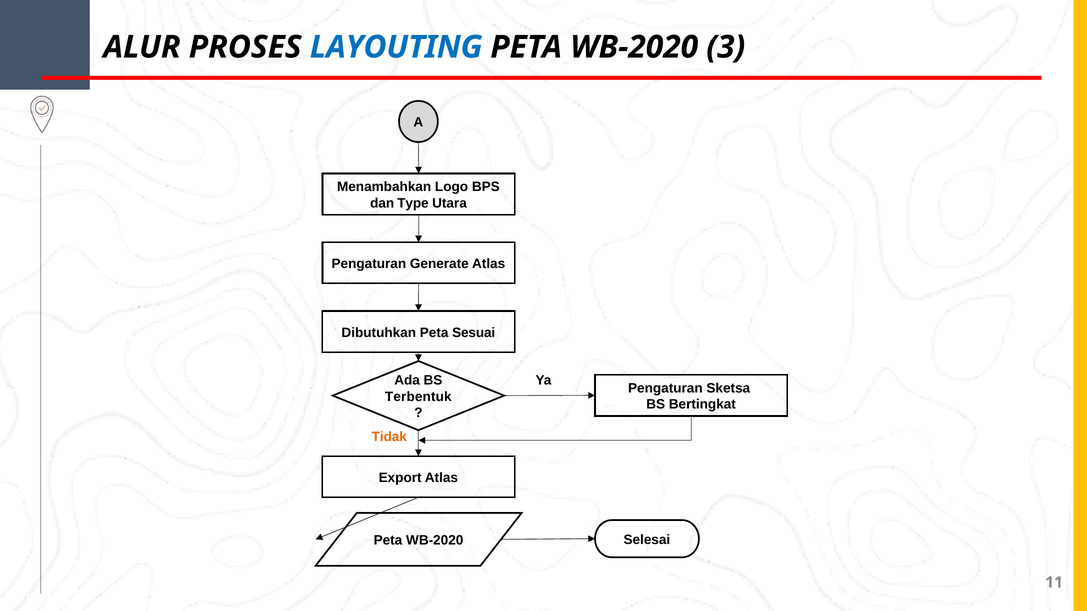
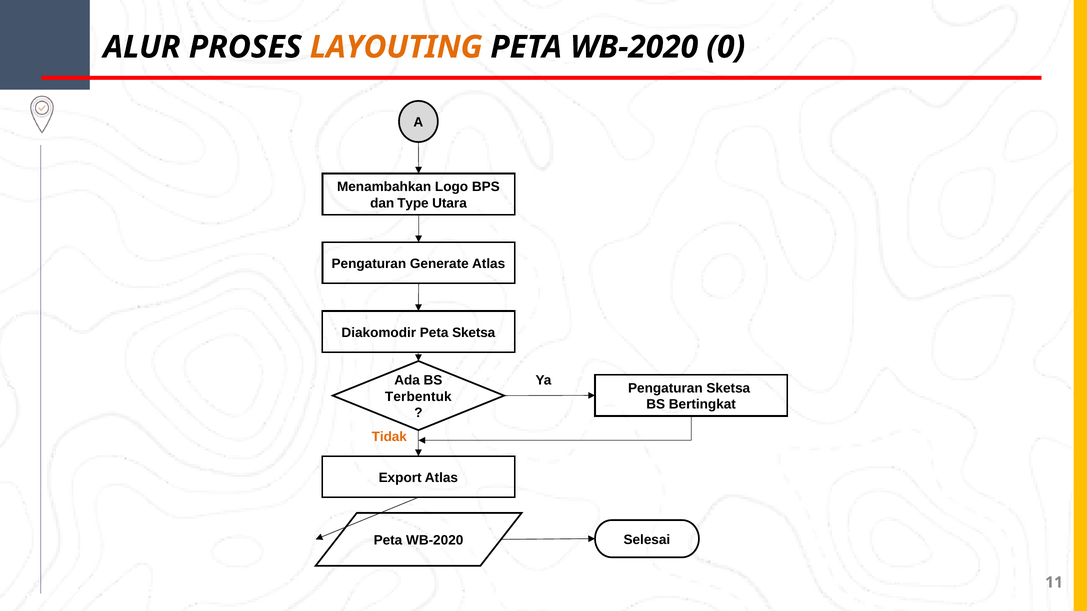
LAYOUTING colour: blue -> orange
3: 3 -> 0
Dibutuhkan: Dibutuhkan -> Diakomodir
Peta Sesuai: Sesuai -> Sketsa
